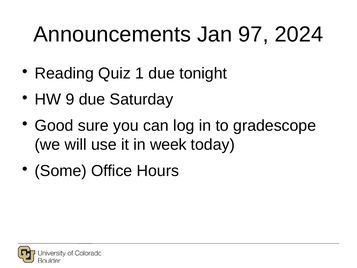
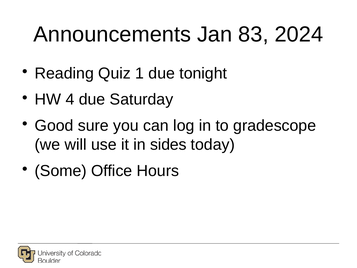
97: 97 -> 83
9: 9 -> 4
week: week -> sides
